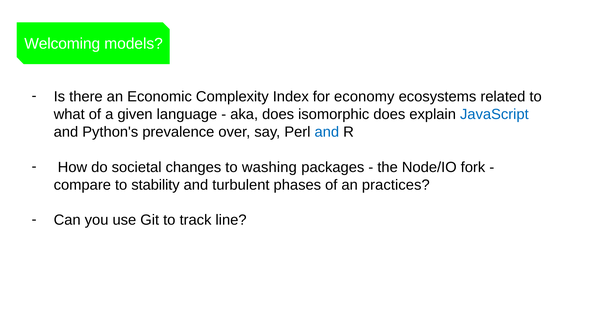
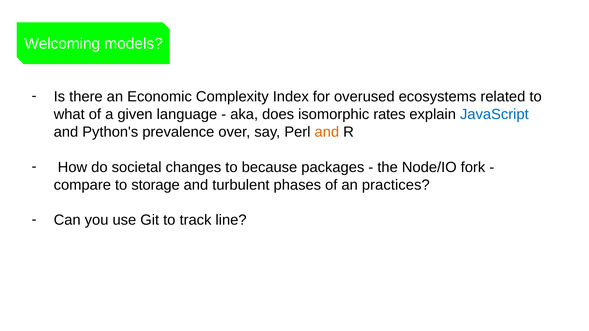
economy: economy -> overused
isomorphic does: does -> rates
and at (327, 132) colour: blue -> orange
washing: washing -> because
stability: stability -> storage
